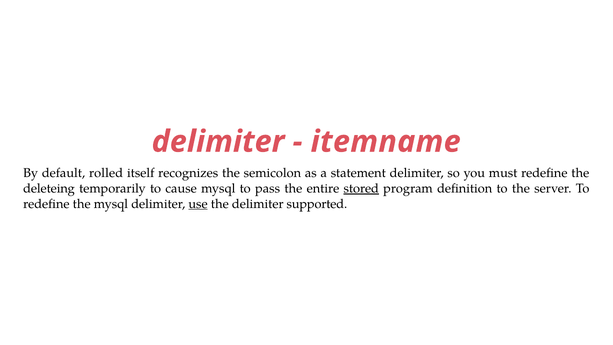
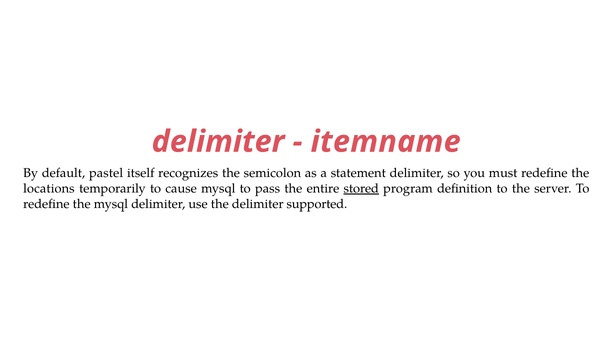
rolled: rolled -> pastel
deleteing: deleteing -> locations
use underline: present -> none
